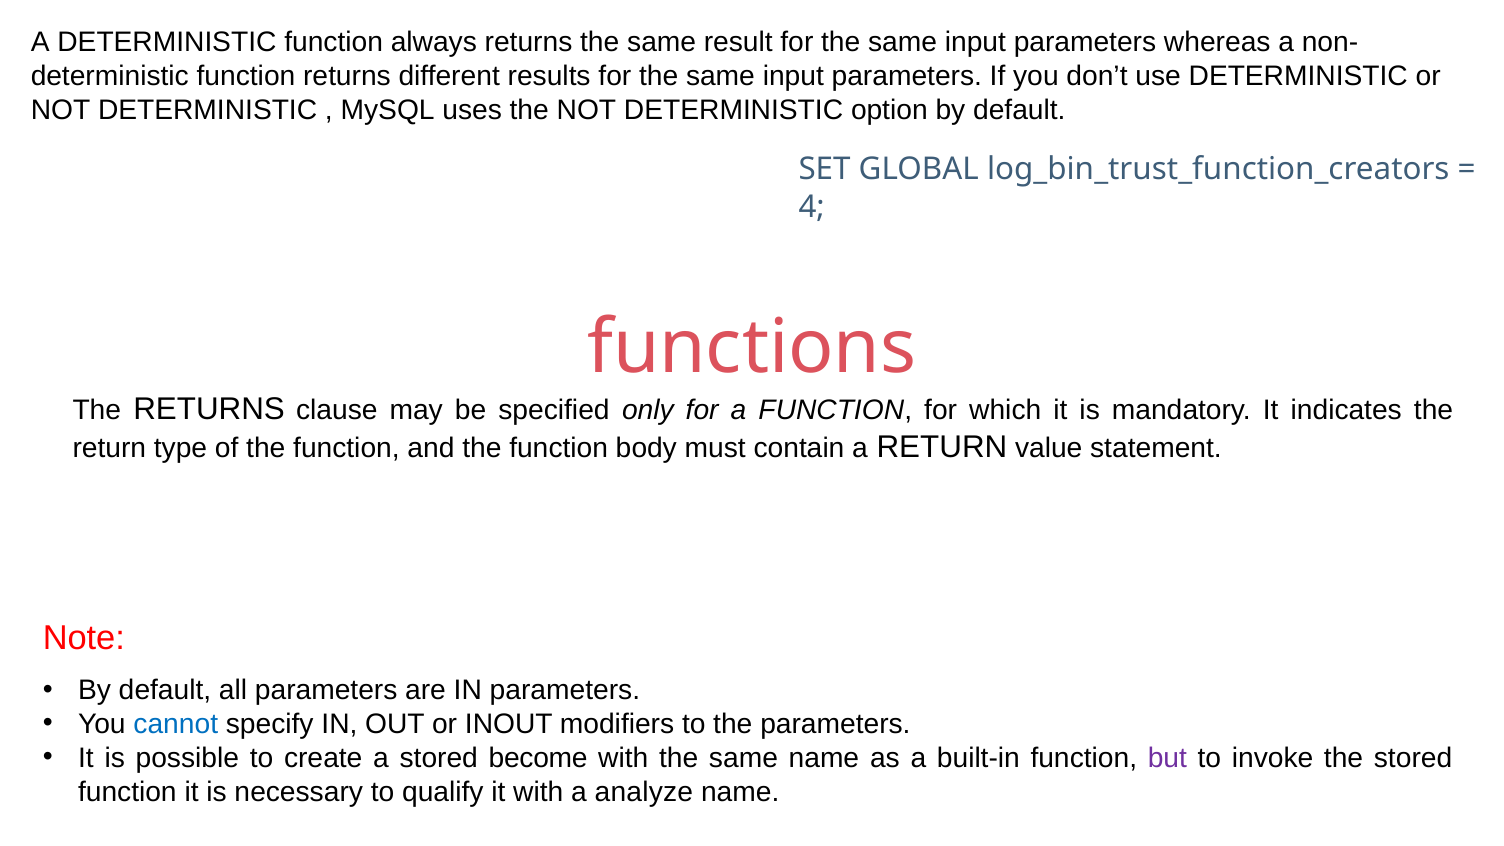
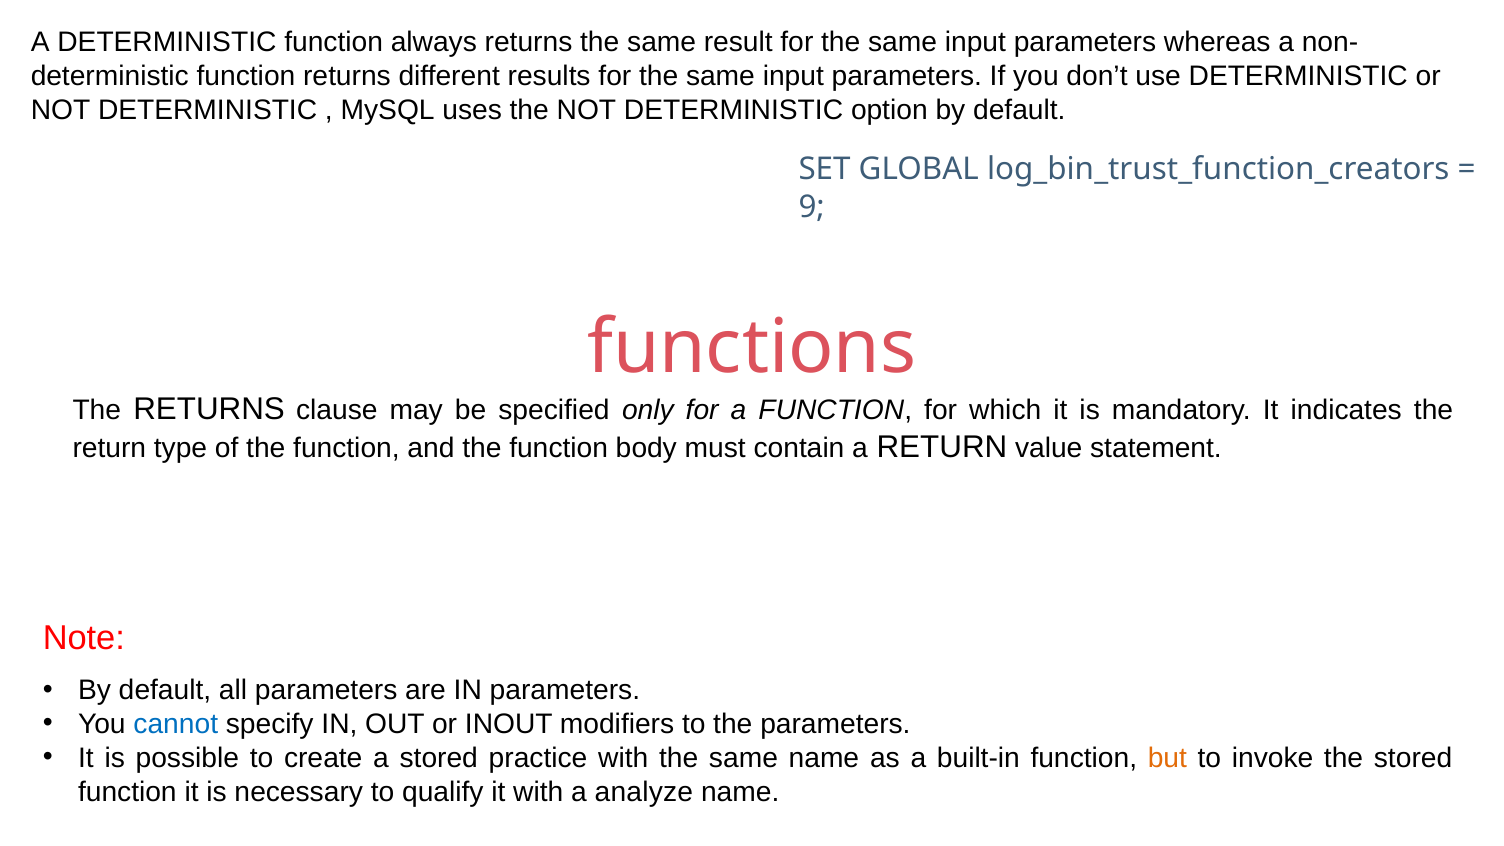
4: 4 -> 9
become: become -> practice
but colour: purple -> orange
